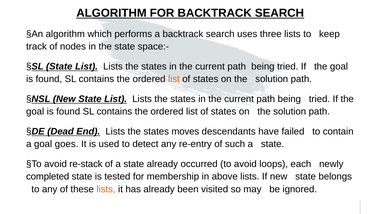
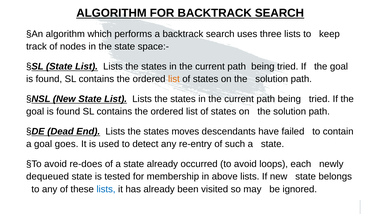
re-stack: re-stack -> re-does
completed: completed -> dequeued
lists at (106, 189) colour: orange -> blue
